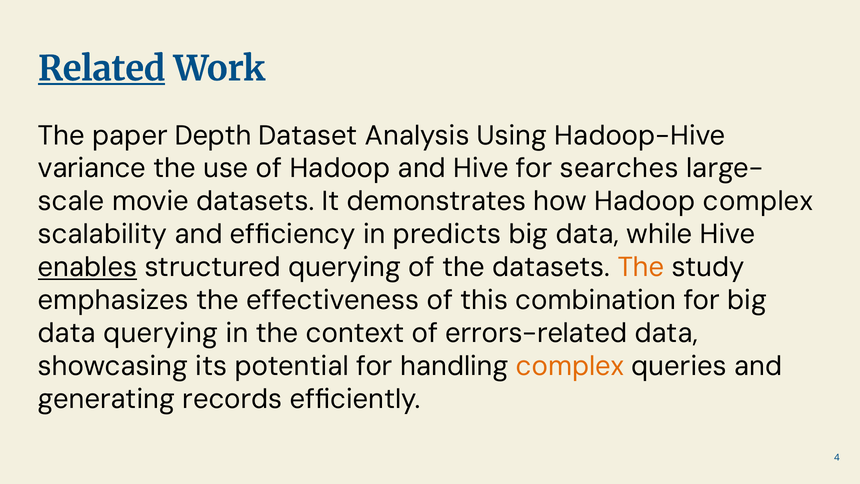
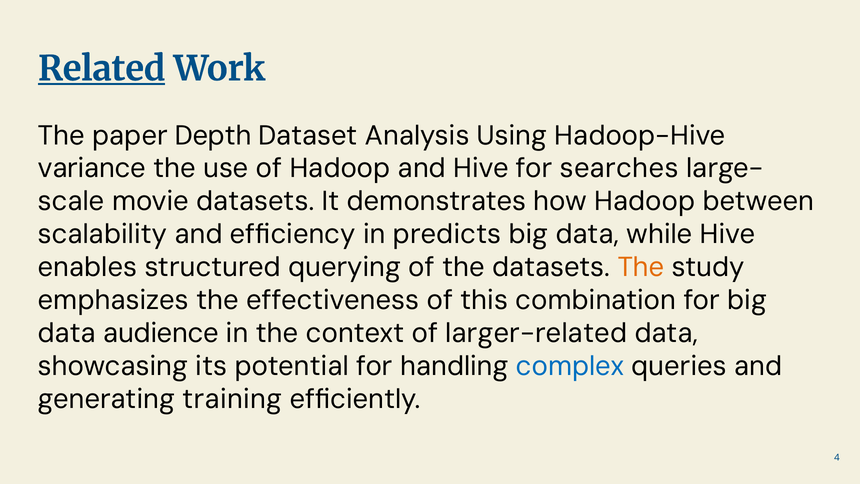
Hadoop complex: complex -> between
enables underline: present -> none
data querying: querying -> audience
errors-related: errors-related -> larger-related
complex at (570, 366) colour: orange -> blue
records: records -> training
